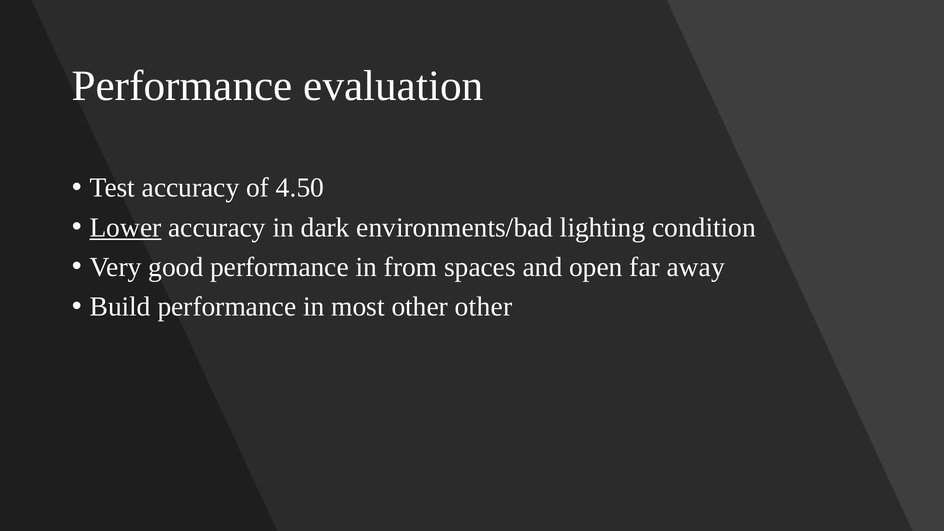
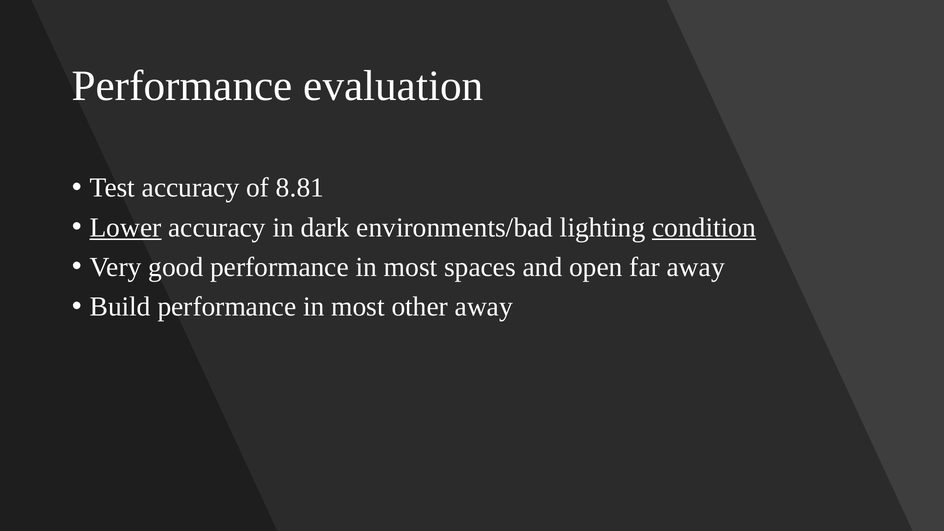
4.50: 4.50 -> 8.81
condition underline: none -> present
good performance in from: from -> most
other other: other -> away
